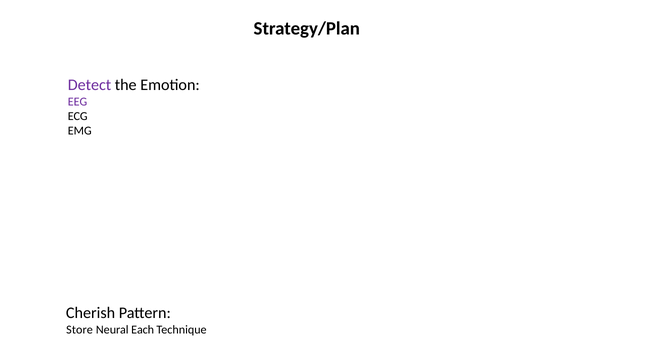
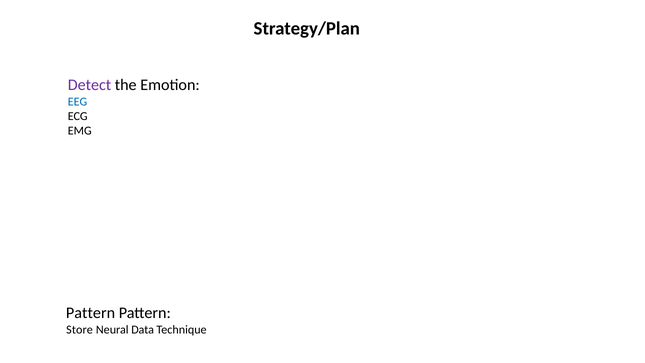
EEG colour: purple -> blue
Cherish at (91, 313): Cherish -> Pattern
Each: Each -> Data
